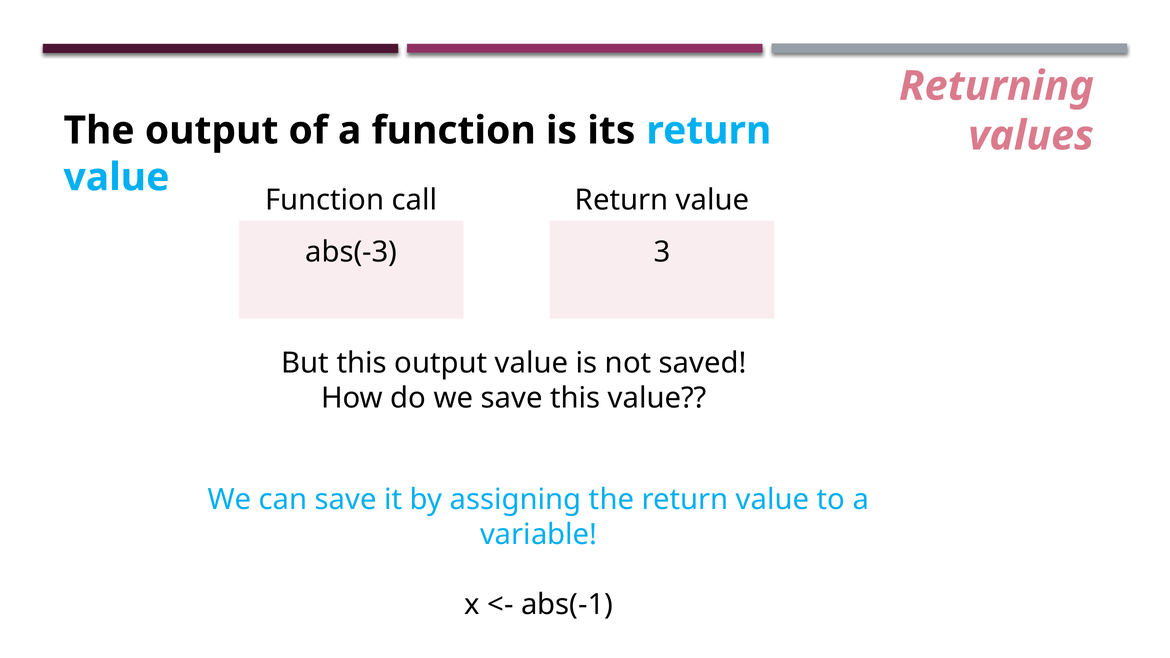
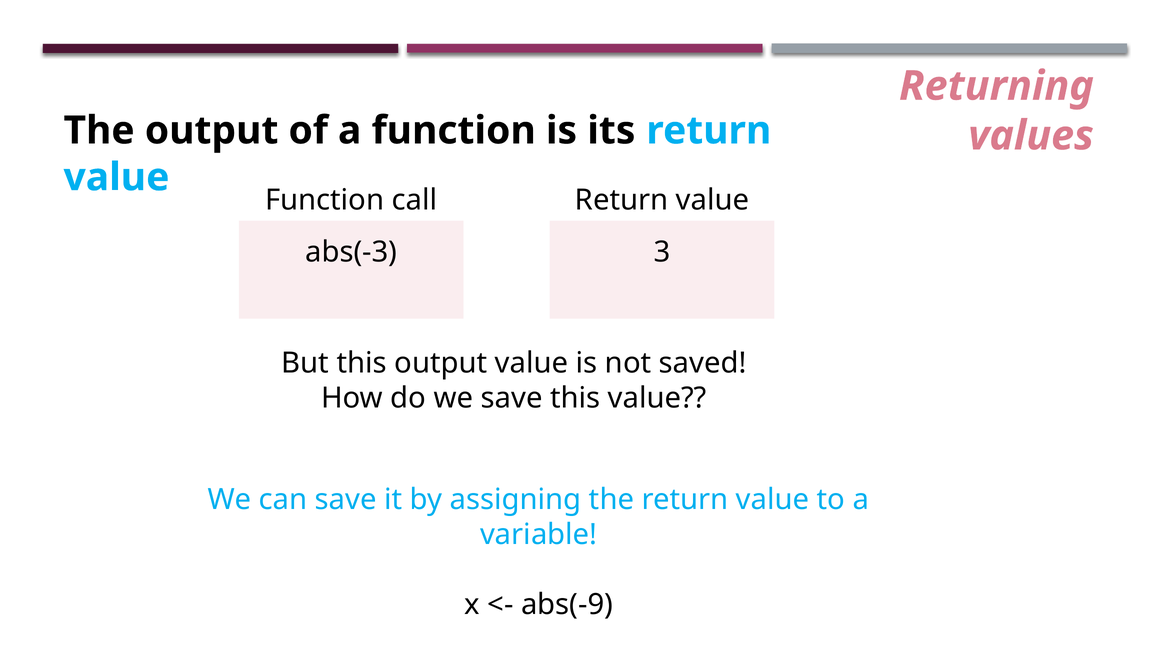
abs(-1: abs(-1 -> abs(-9
